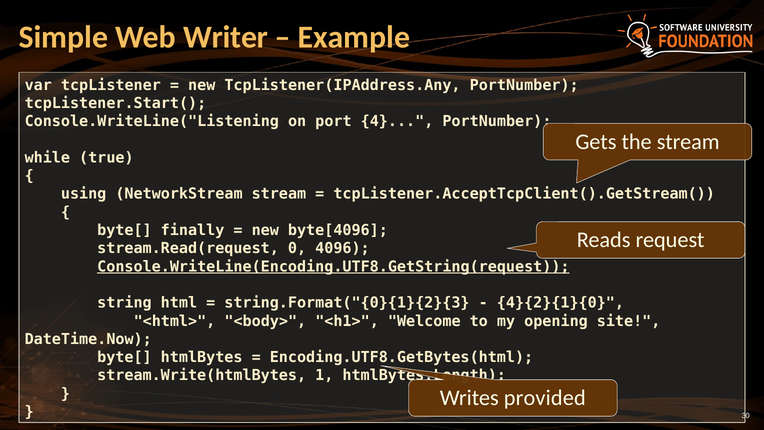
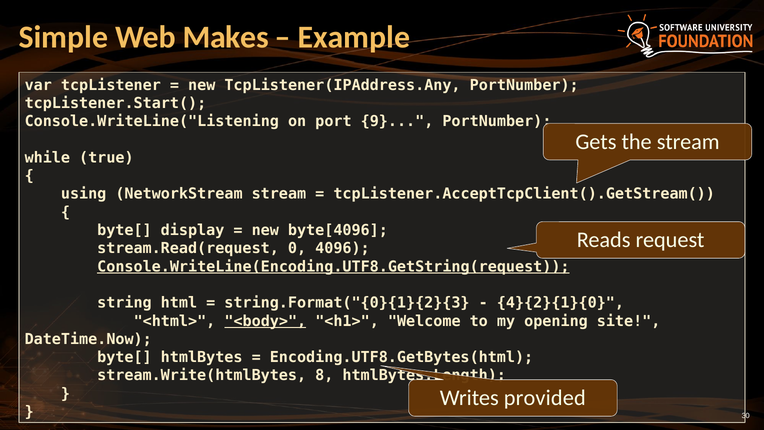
Writer: Writer -> Makes
4: 4 -> 9
finally: finally -> display
<body> underline: none -> present
1: 1 -> 8
